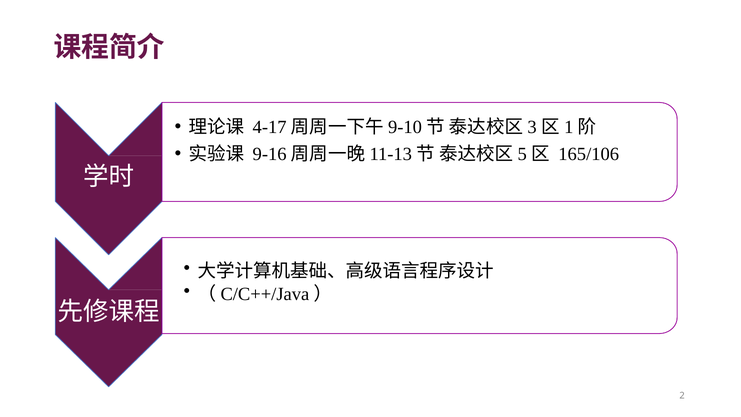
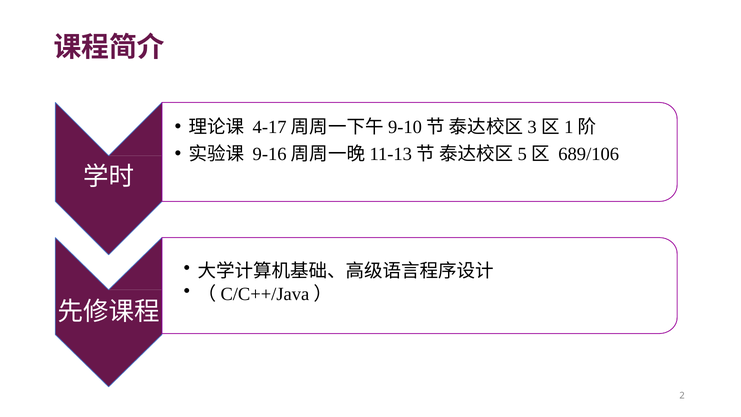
165/106: 165/106 -> 689/106
